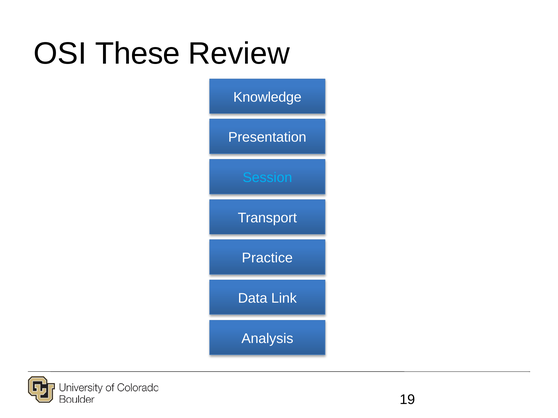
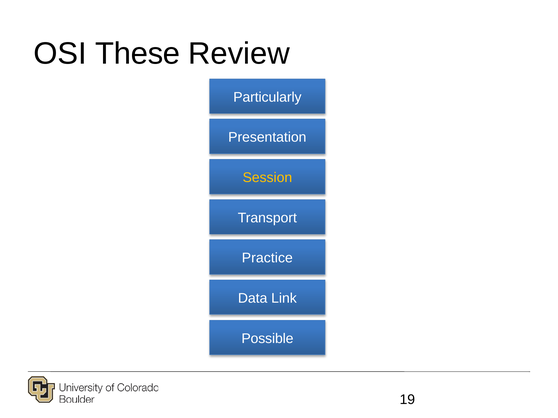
Knowledge: Knowledge -> Particularly
Session colour: light blue -> yellow
Analysis: Analysis -> Possible
